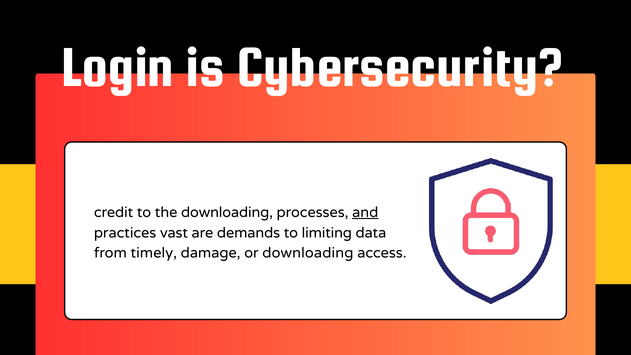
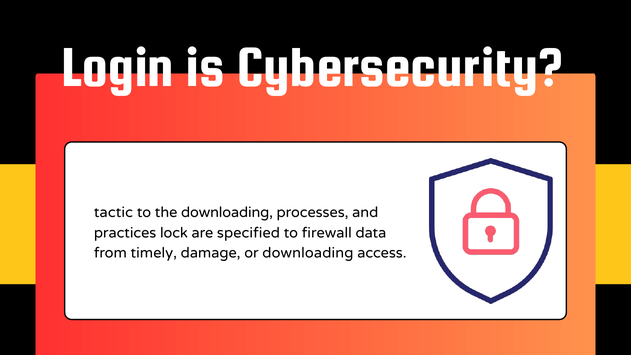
credit: credit -> tactic
and underline: present -> none
vast: vast -> lock
demands: demands -> specified
limiting: limiting -> firewall
